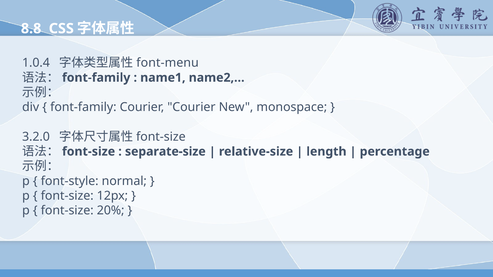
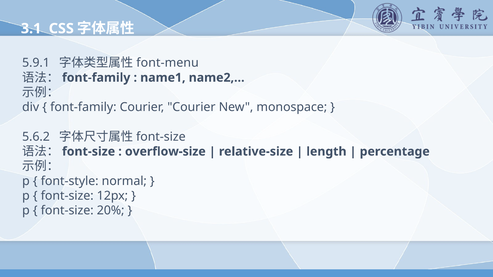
8.8: 8.8 -> 3.1
1.0.4: 1.0.4 -> 5.9.1
3.2.0: 3.2.0 -> 5.6.2
separate-size: separate-size -> overflow-size
